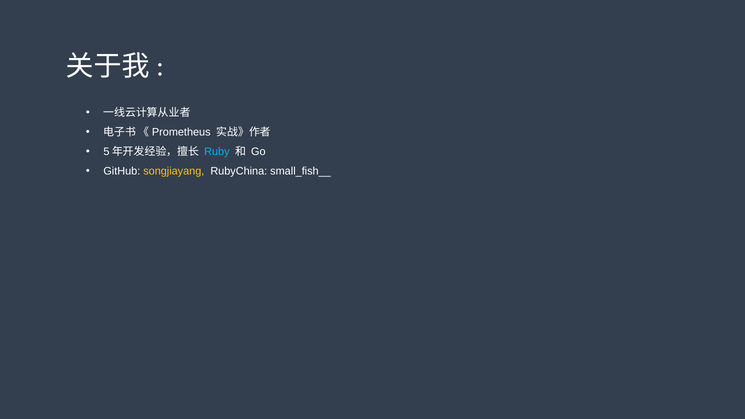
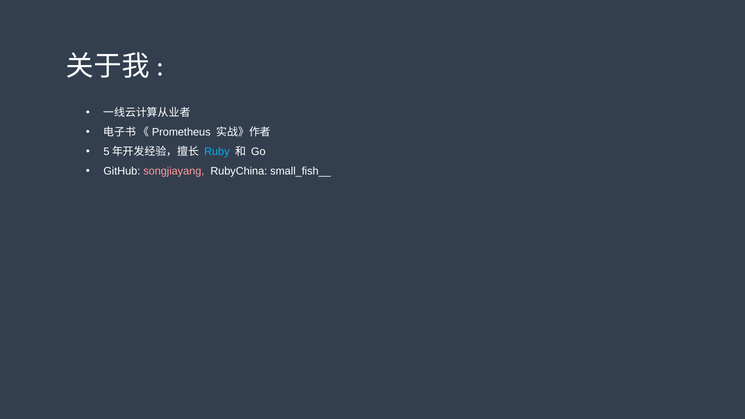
songjiayang colour: yellow -> pink
